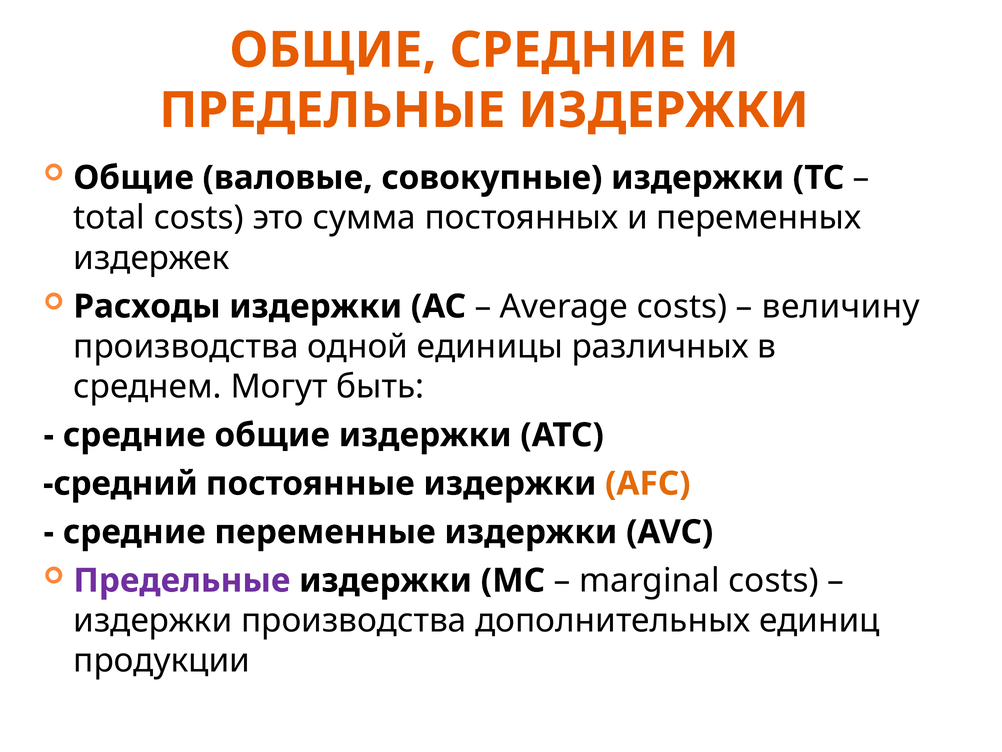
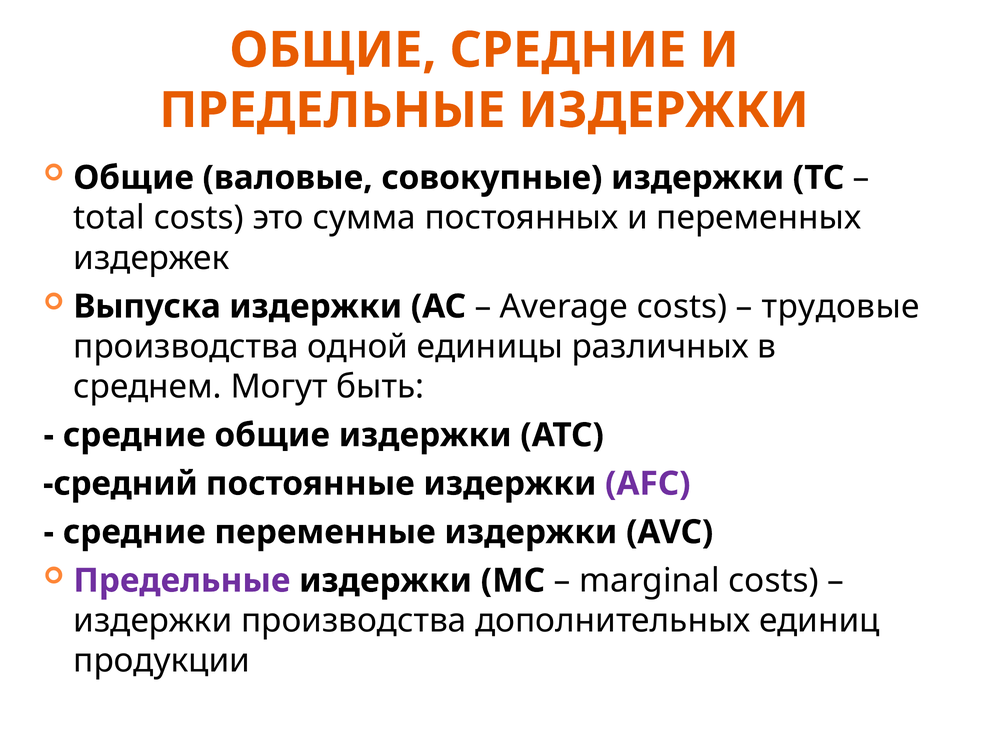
Расходы: Расходы -> Выпуска
величину: величину -> трудовые
AFC colour: orange -> purple
